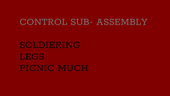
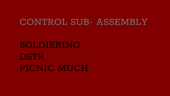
LEGS: LEGS -> DSTR
